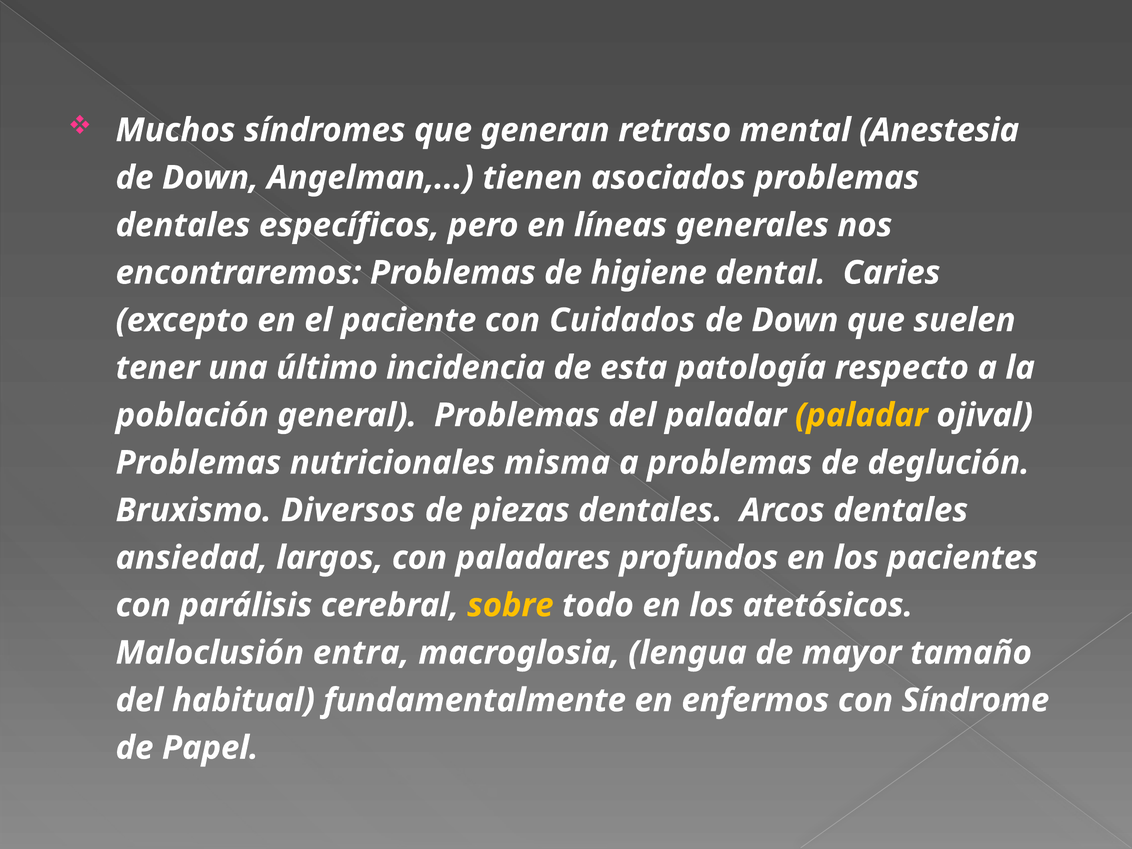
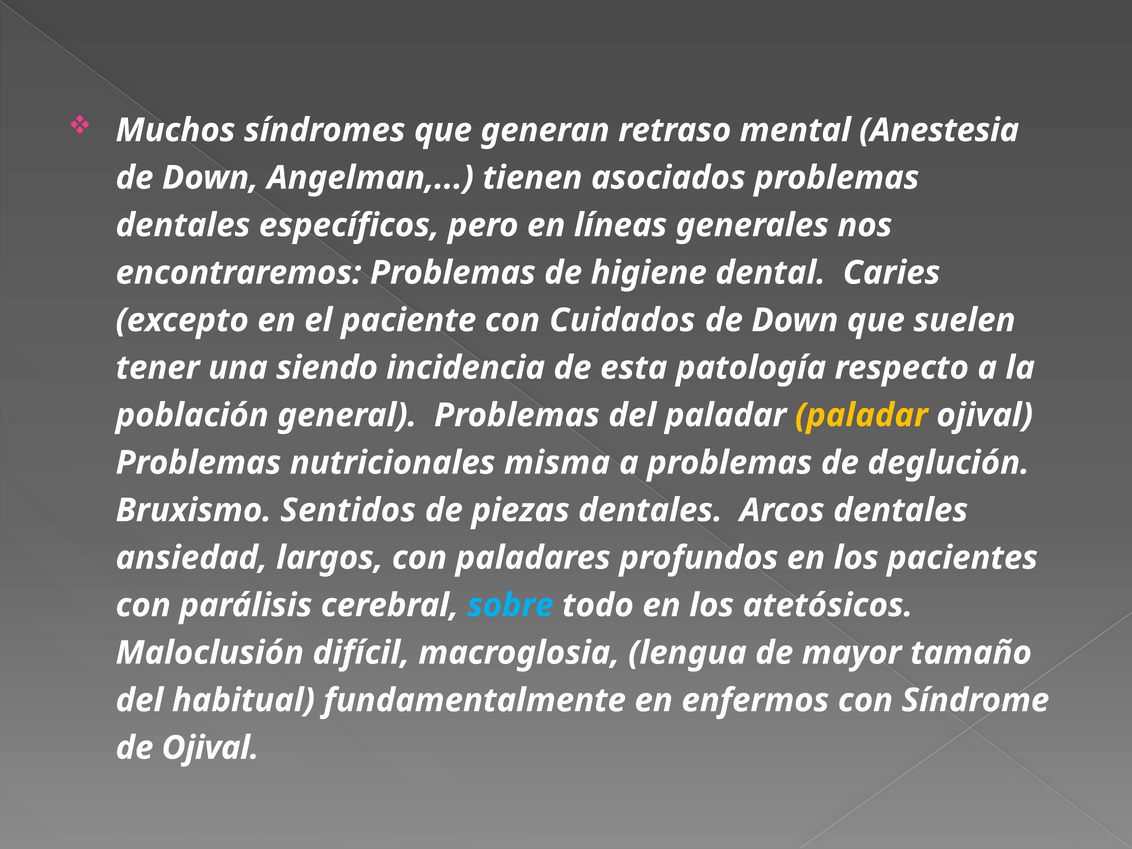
último: último -> siendo
Diversos: Diversos -> Sentidos
sobre colour: yellow -> light blue
entra: entra -> difícil
de Papel: Papel -> Ojival
